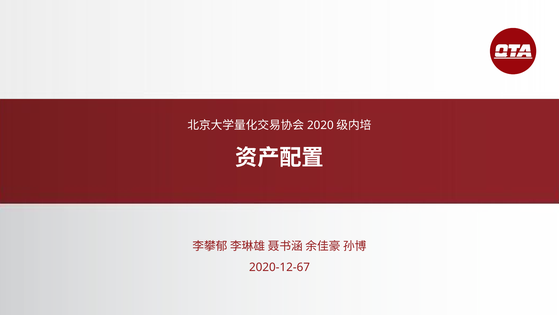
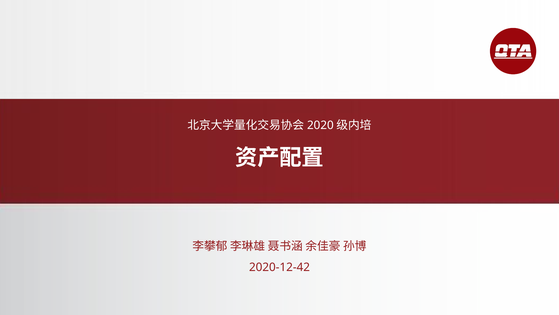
2020-12-67: 2020-12-67 -> 2020-12-42
